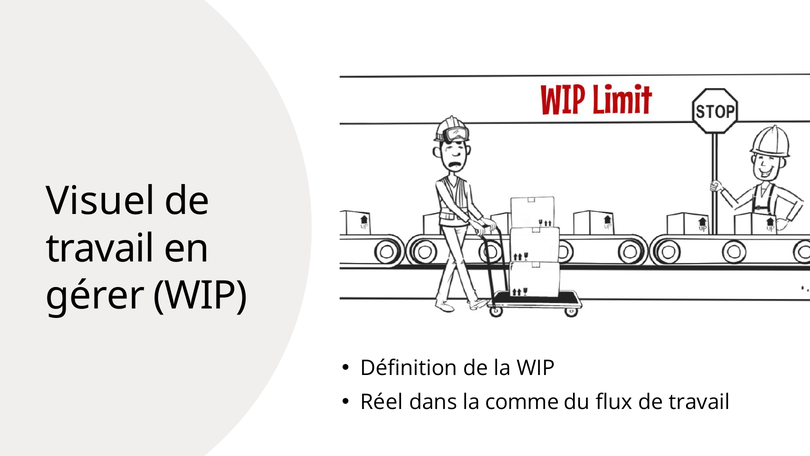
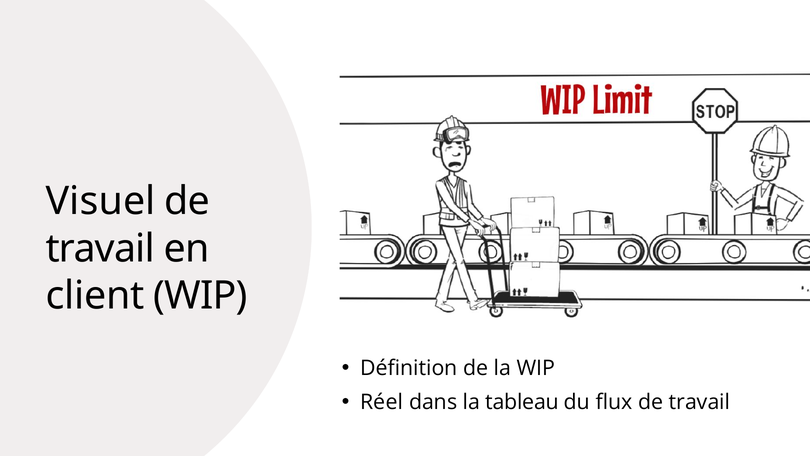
gérer: gérer -> client
comme: comme -> tableau
